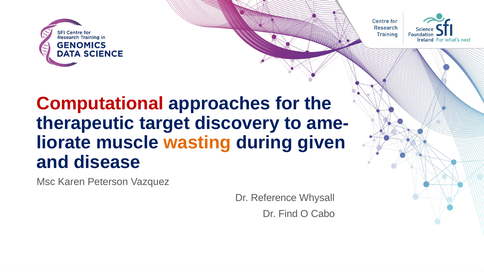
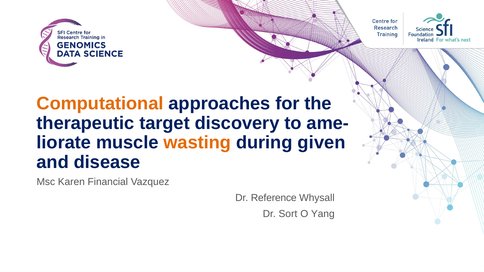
Computational colour: red -> orange
Peterson: Peterson -> Financial
Find: Find -> Sort
Cabo: Cabo -> Yang
